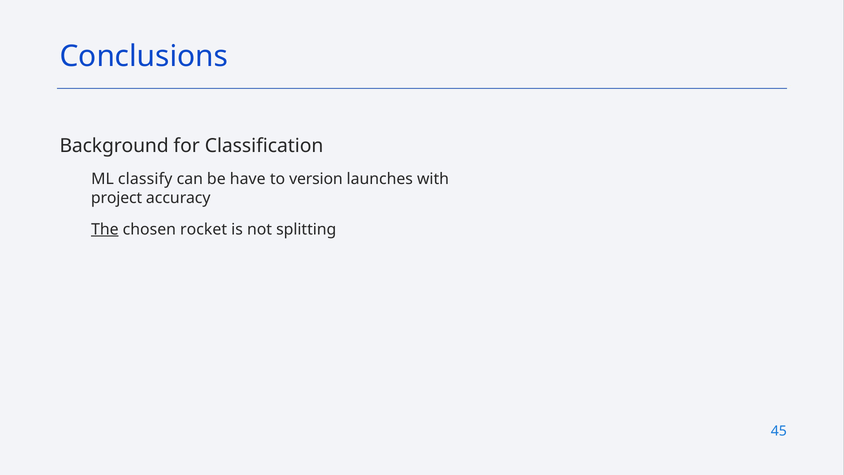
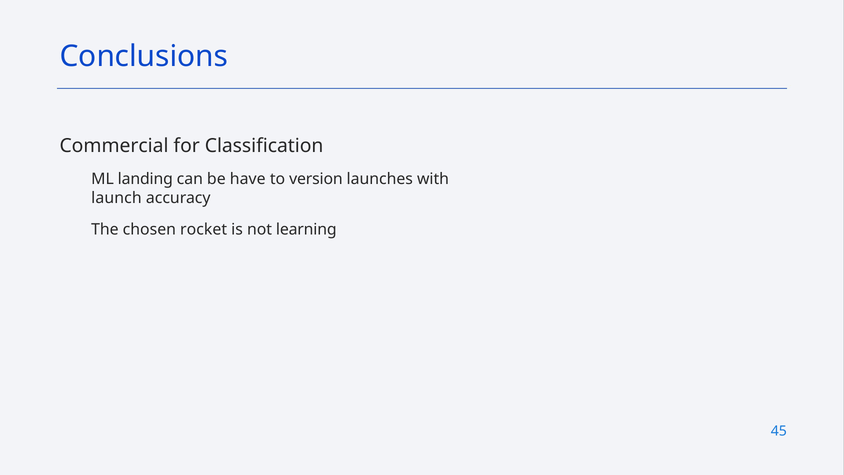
Background: Background -> Commercial
classify: classify -> landing
project: project -> launch
The underline: present -> none
splitting: splitting -> learning
